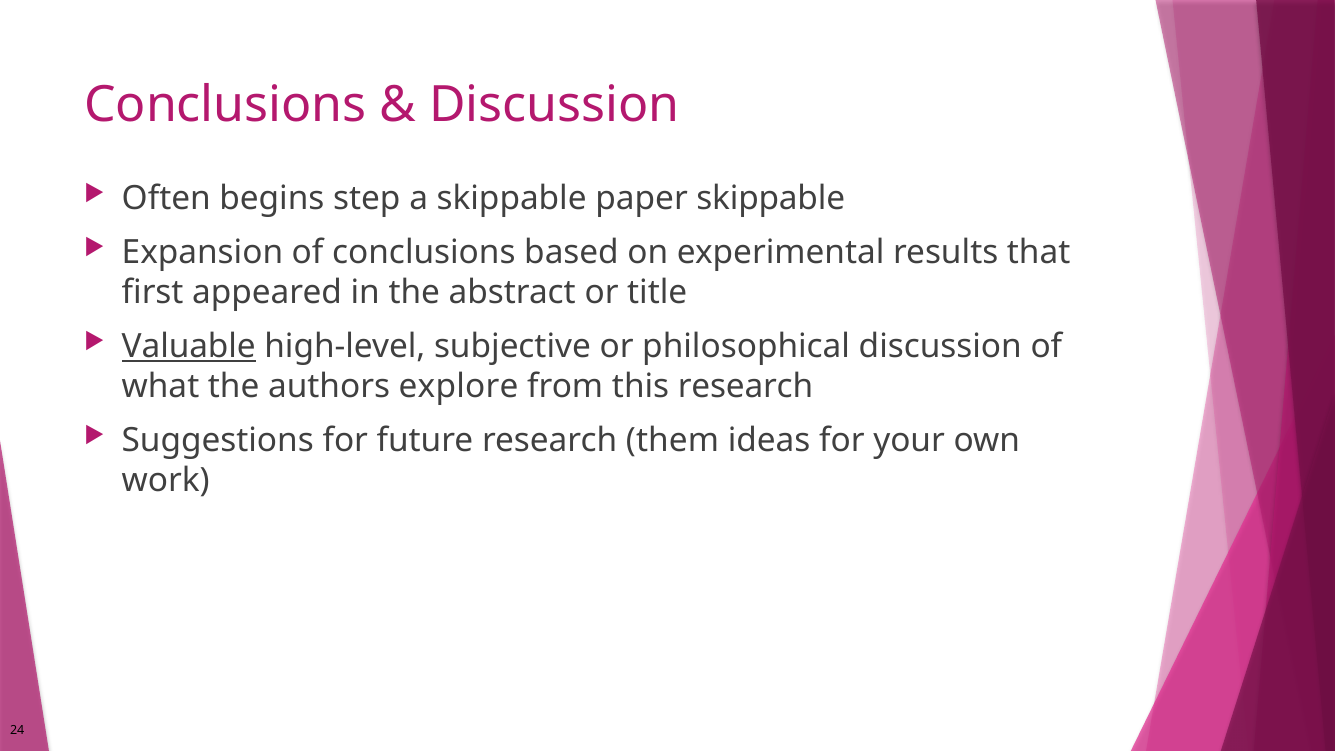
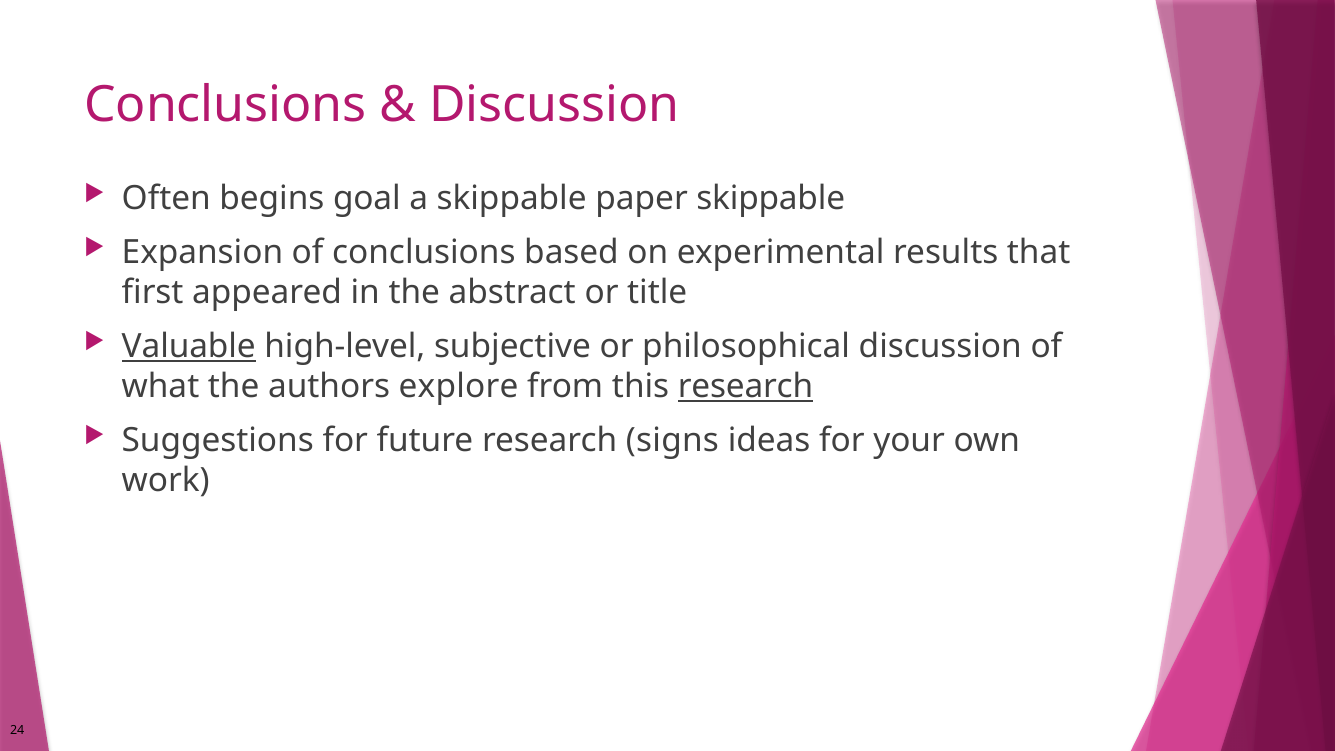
step: step -> goal
research at (746, 387) underline: none -> present
them: them -> signs
